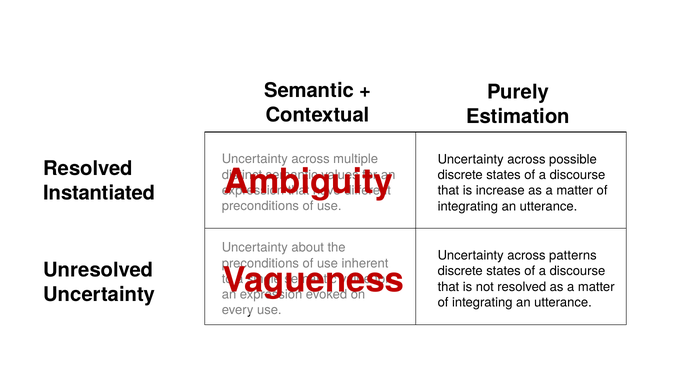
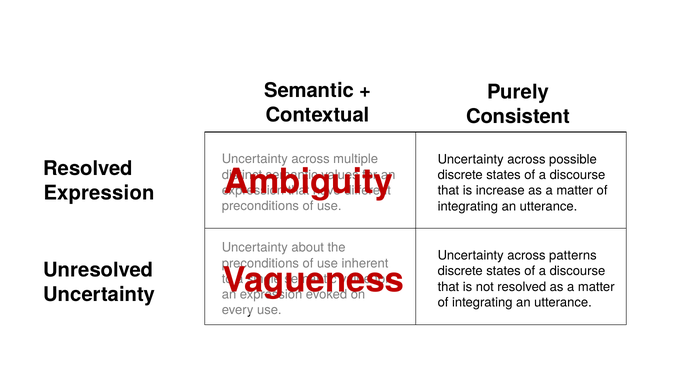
Estimation: Estimation -> Consistent
Instantiated at (99, 193): Instantiated -> Expression
